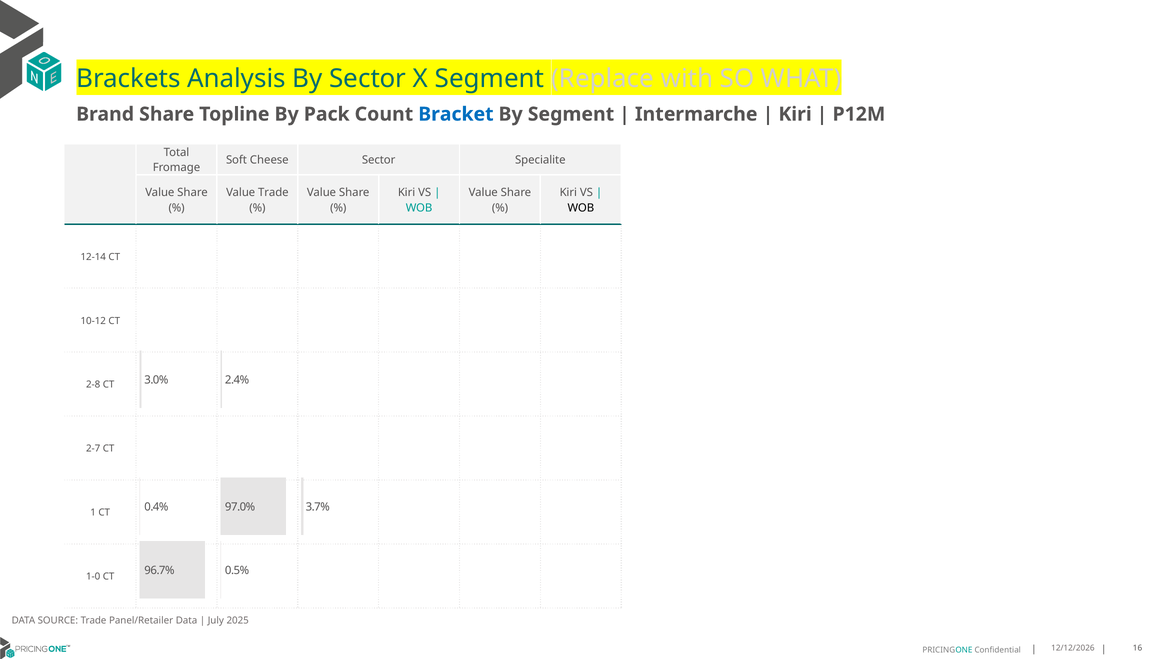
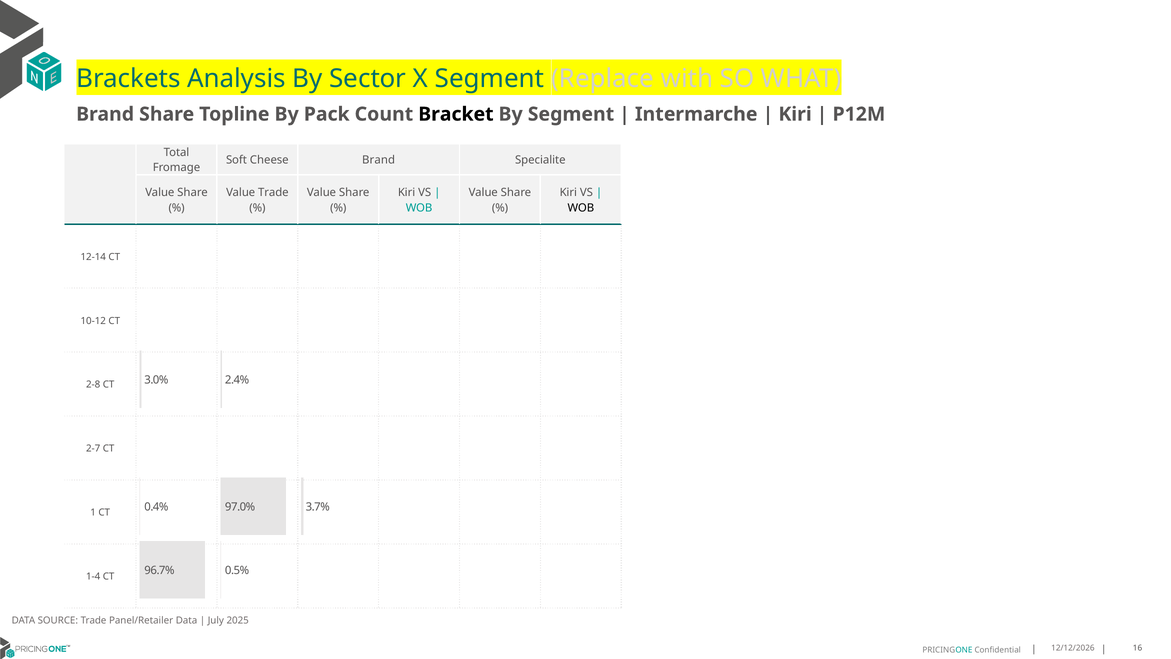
Bracket colour: blue -> black
Cheese Sector: Sector -> Brand
1-0: 1-0 -> 1-4
